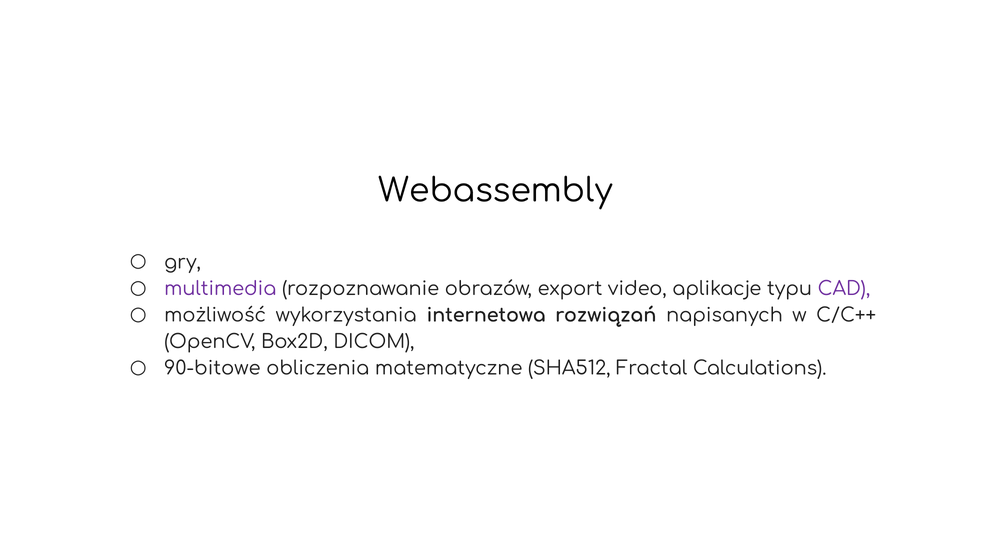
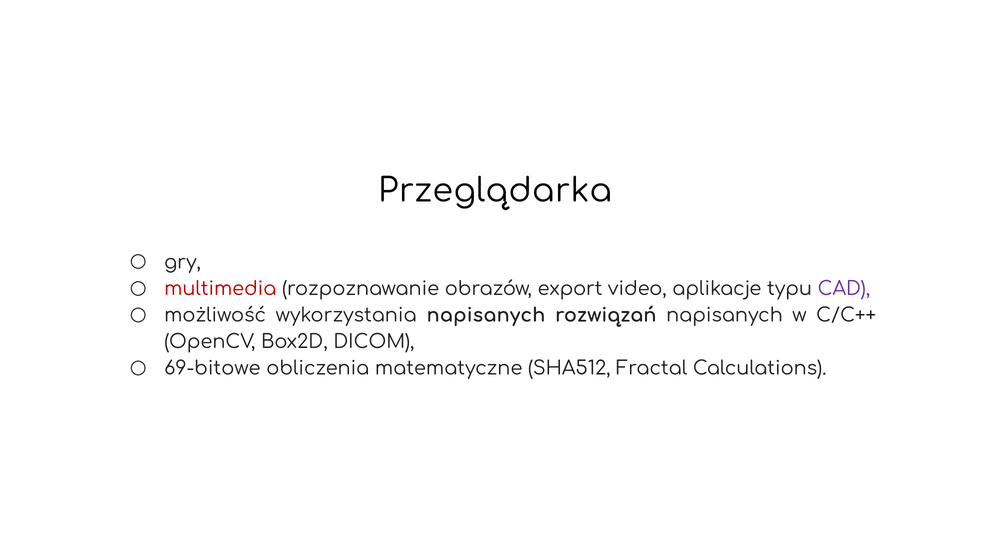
Webassembly: Webassembly -> Przeglądarka
multimedia colour: purple -> red
wykorzystania internetowa: internetowa -> napisanych
90-bitowe: 90-bitowe -> 69-bitowe
